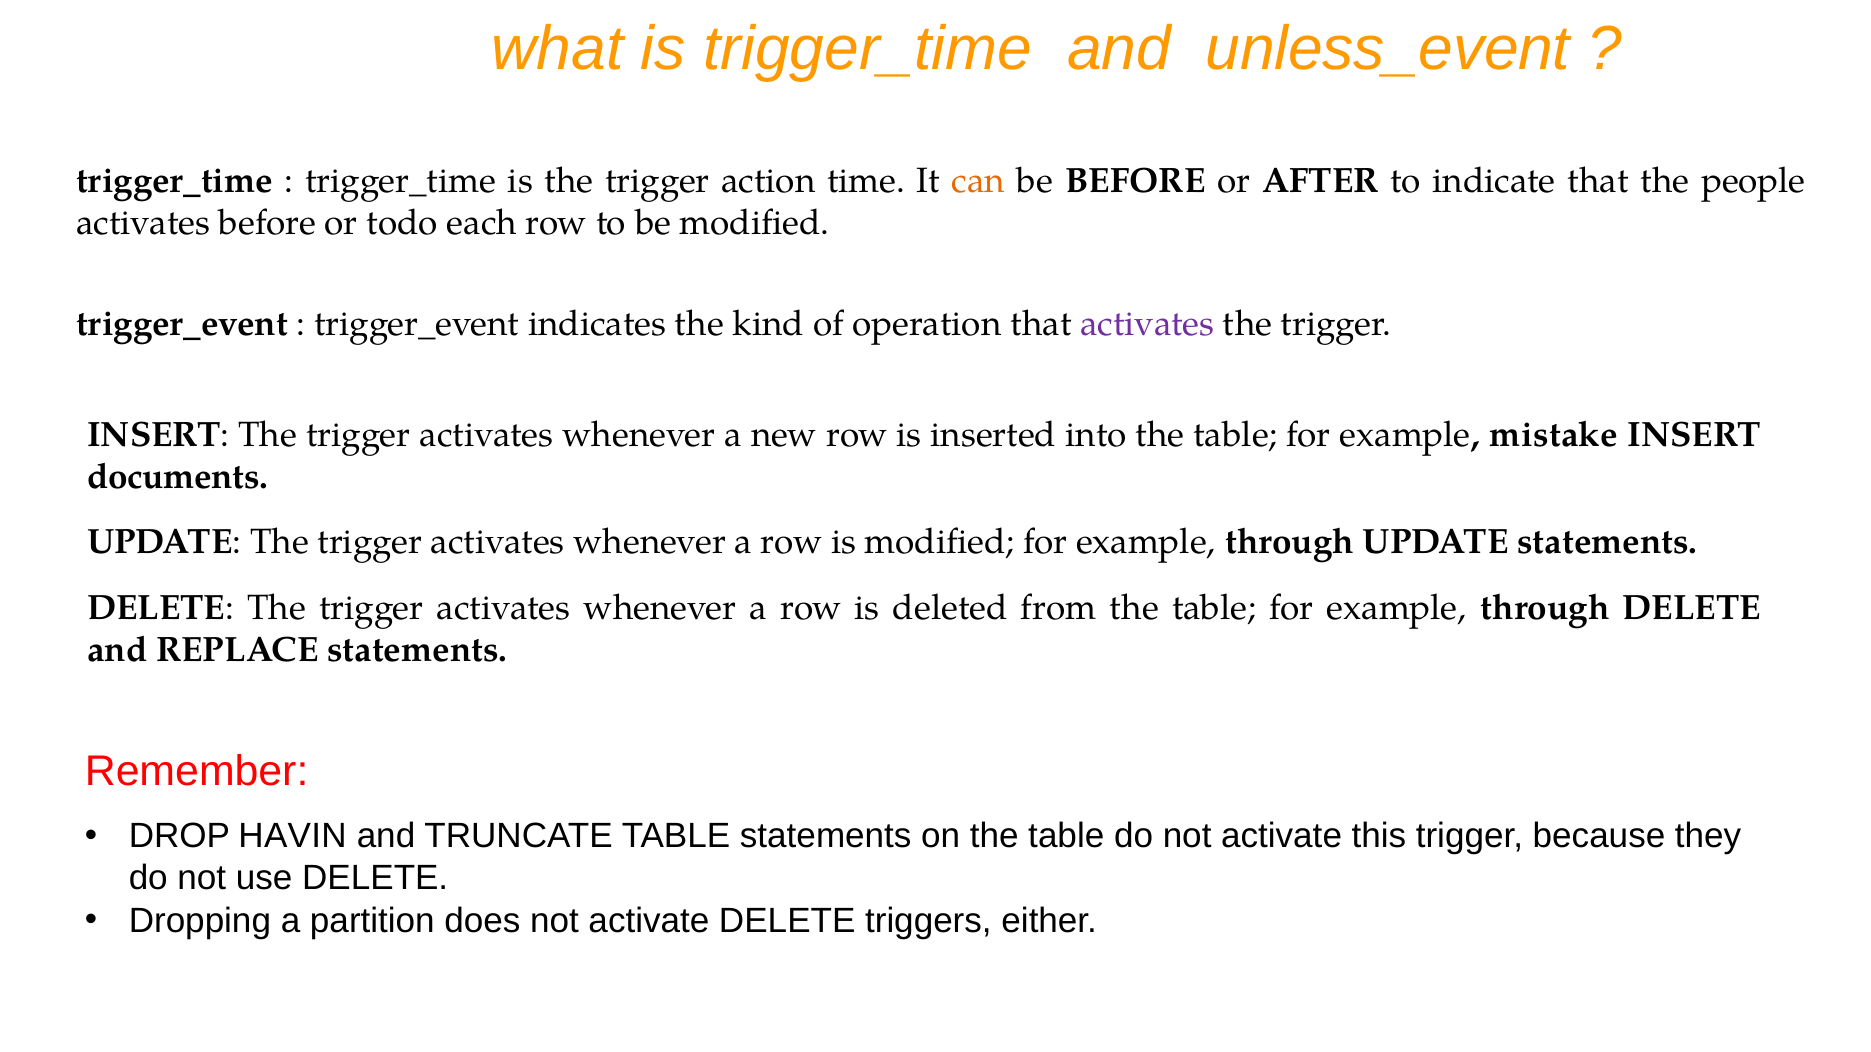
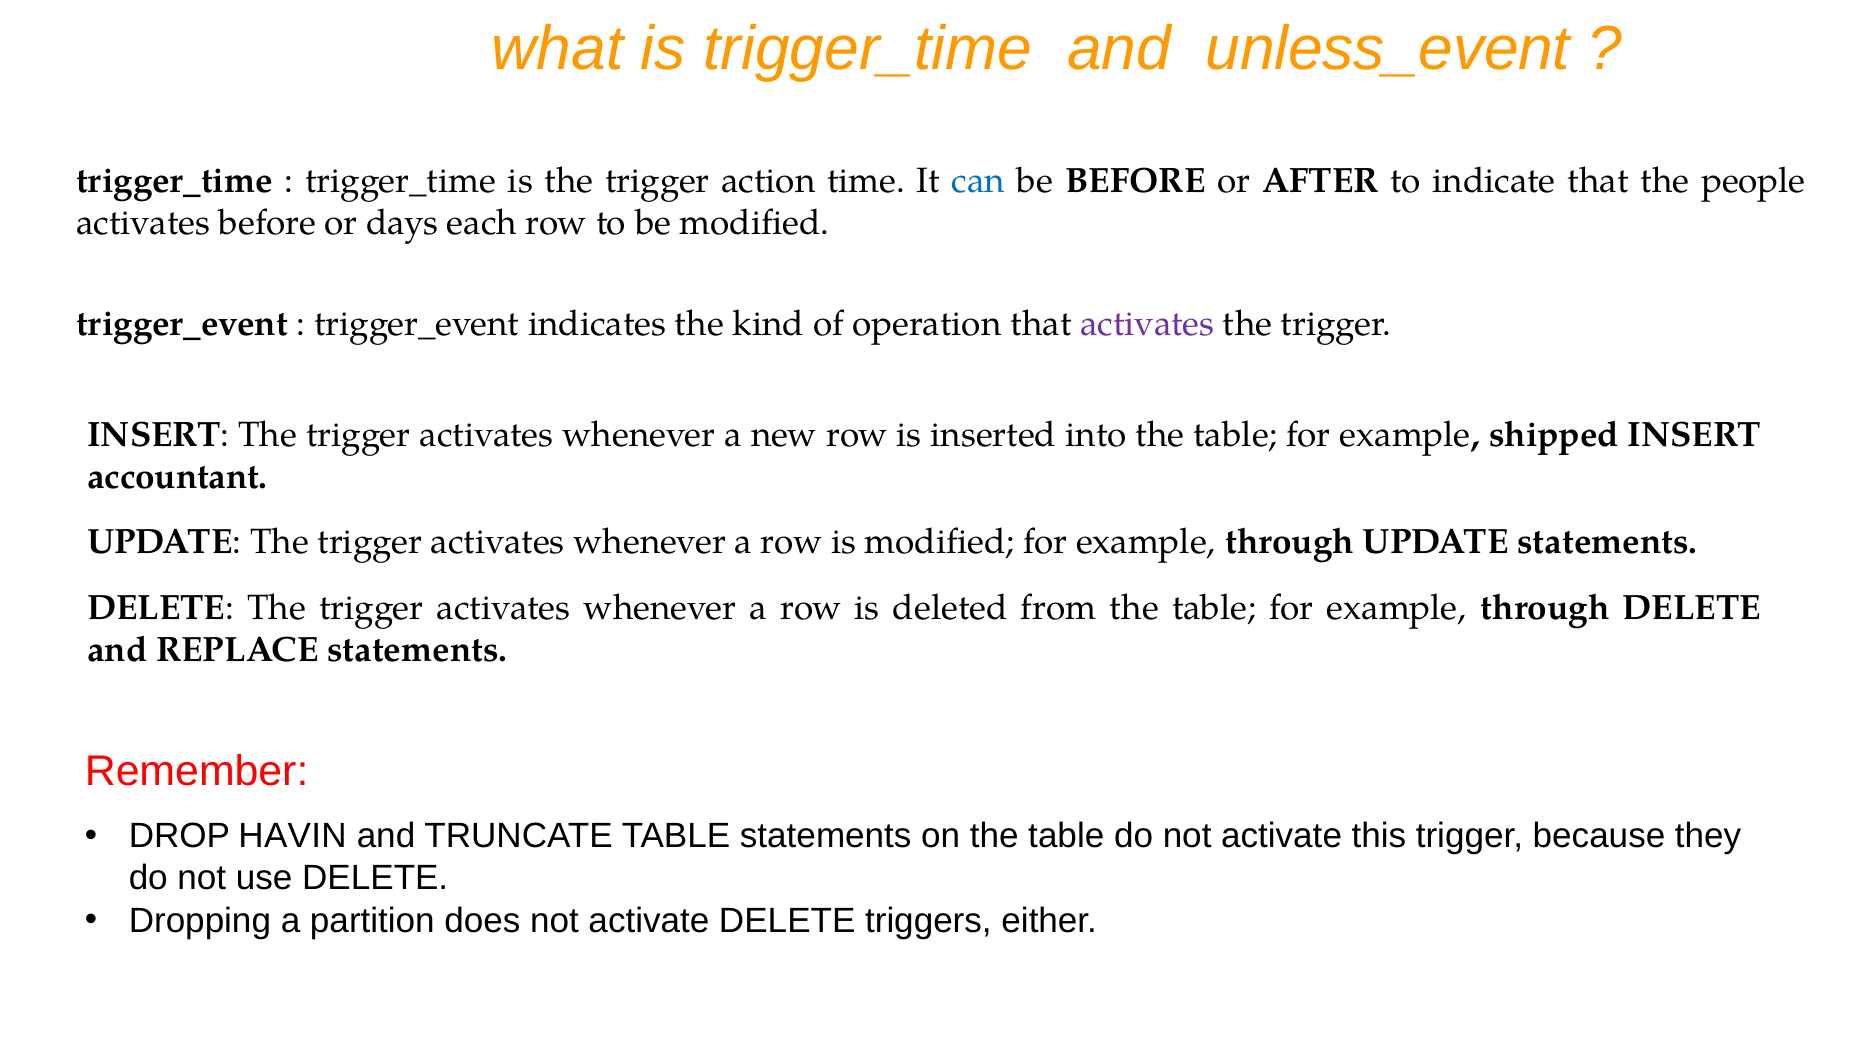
can colour: orange -> blue
todo: todo -> days
mistake: mistake -> shipped
documents: documents -> accountant
